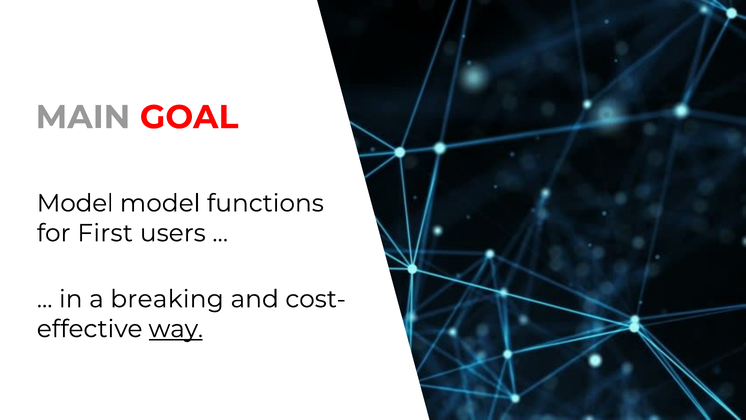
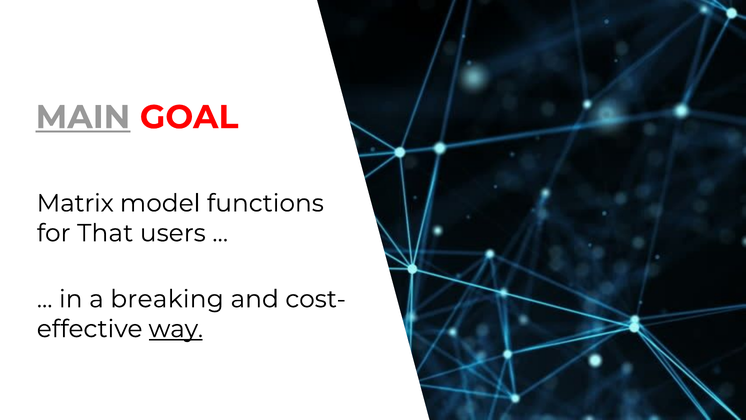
MAIN underline: none -> present
Model at (75, 203): Model -> Matrix
First: First -> That
